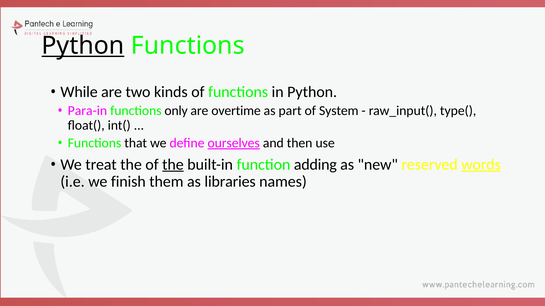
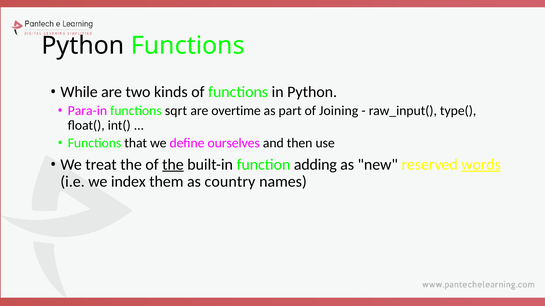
Python at (83, 46) underline: present -> none
only: only -> sqrt
System: System -> Joining
ourselves underline: present -> none
finish: finish -> index
libraries: libraries -> country
